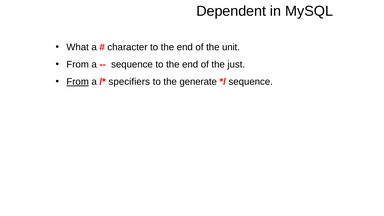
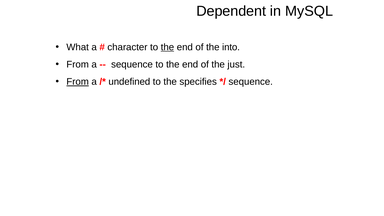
the at (167, 47) underline: none -> present
unit: unit -> into
specifiers: specifiers -> undefined
generate: generate -> specifies
